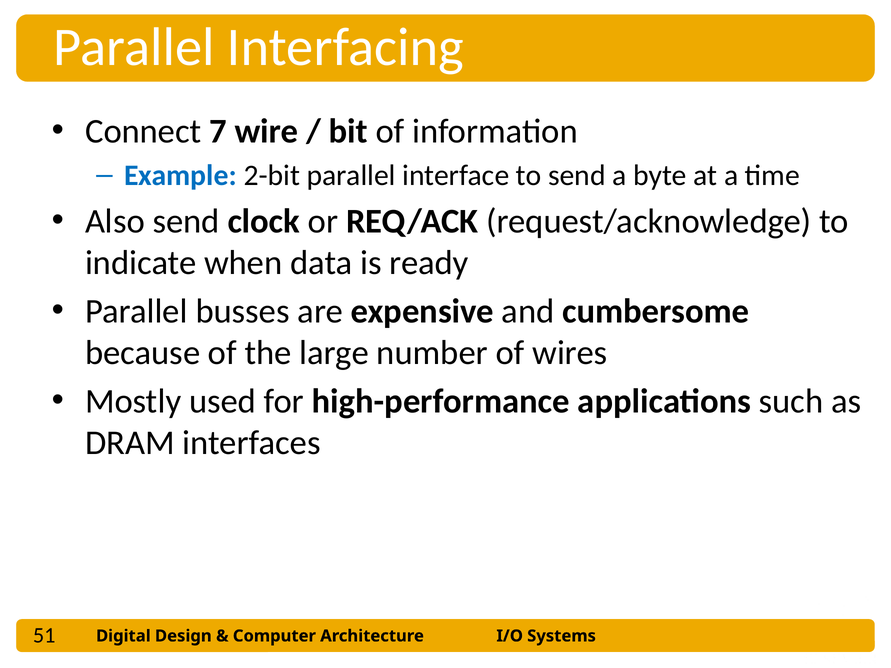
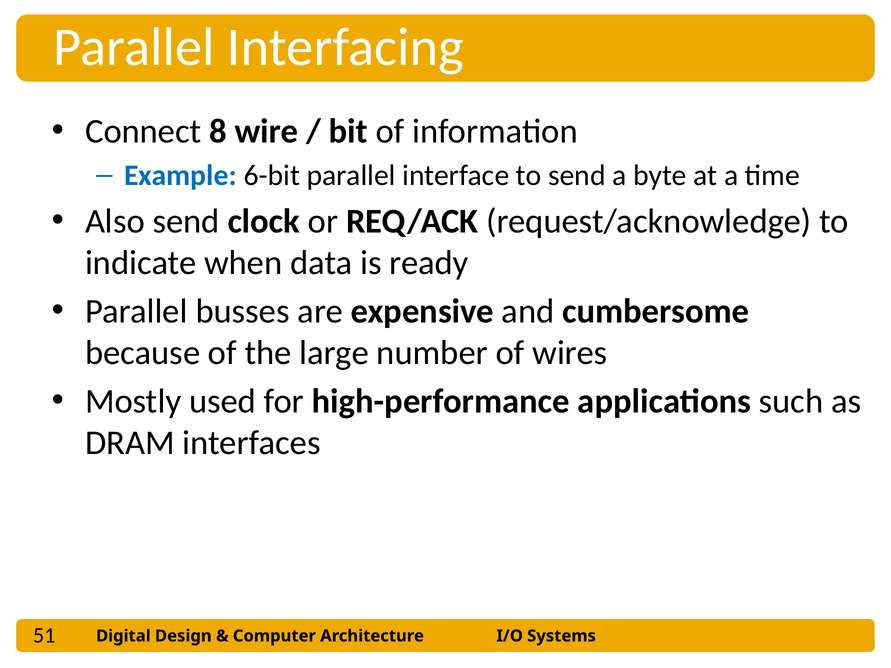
7: 7 -> 8
2-bit: 2-bit -> 6-bit
